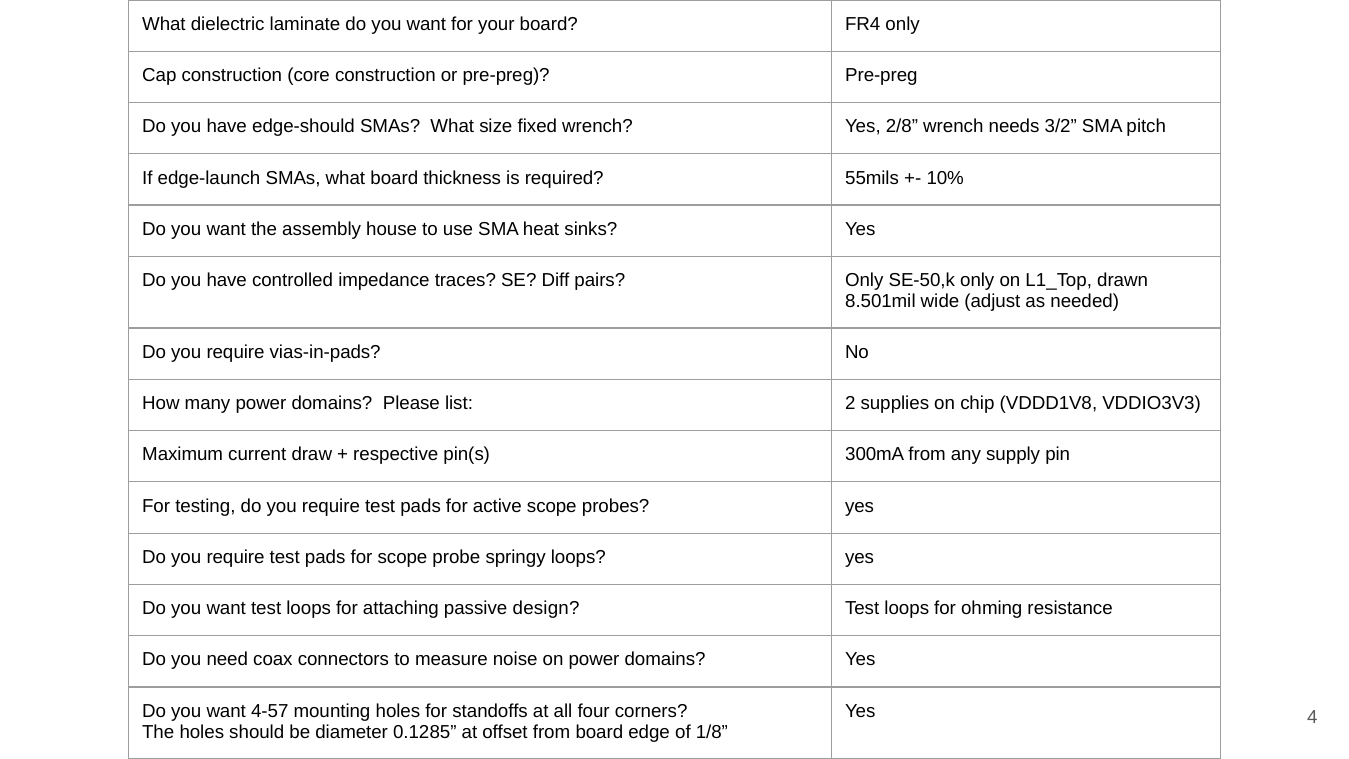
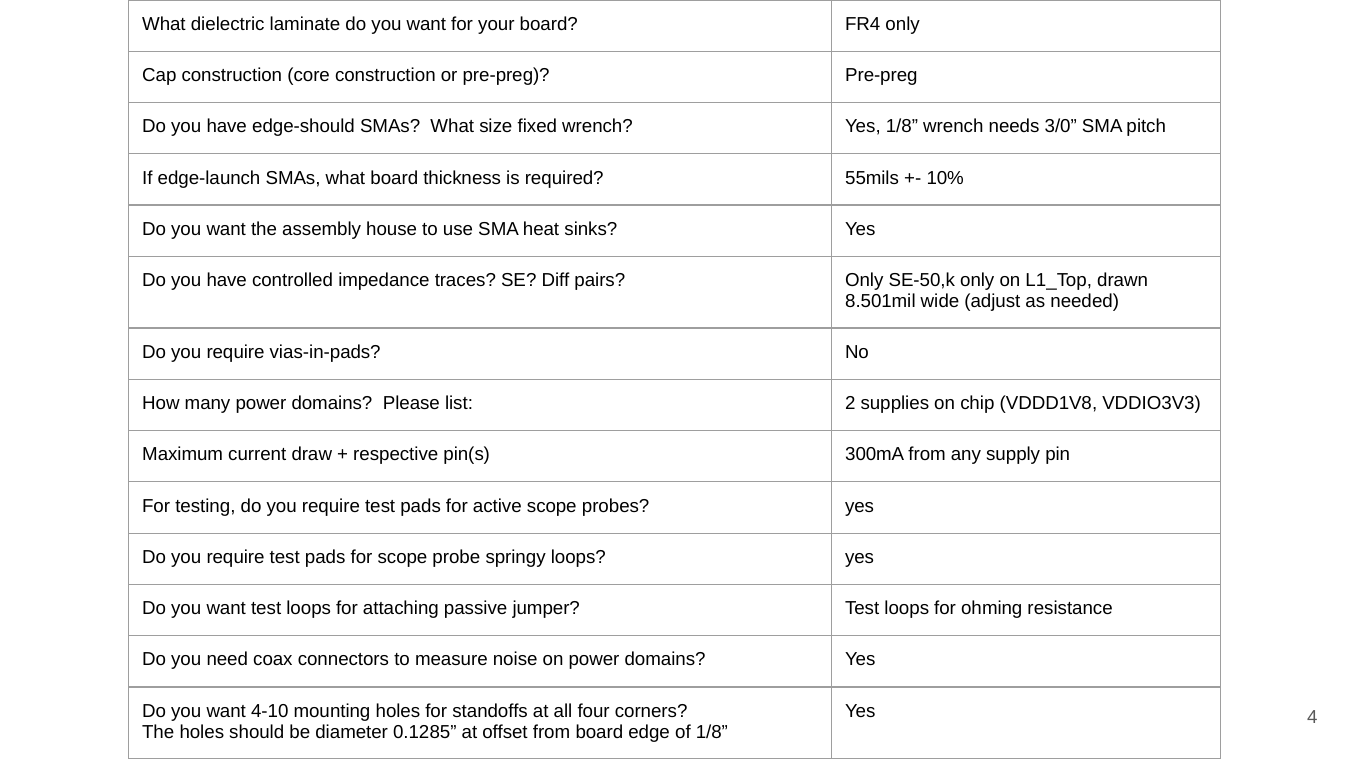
Yes 2/8: 2/8 -> 1/8
3/2: 3/2 -> 3/0
design: design -> jumper
4-57: 4-57 -> 4-10
